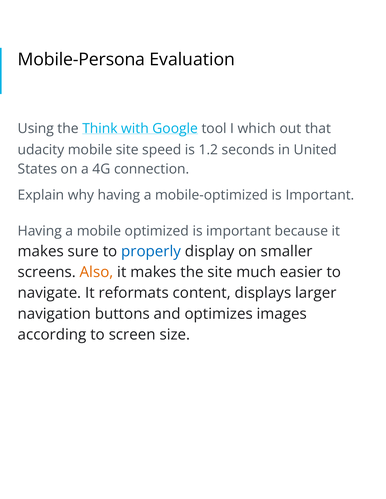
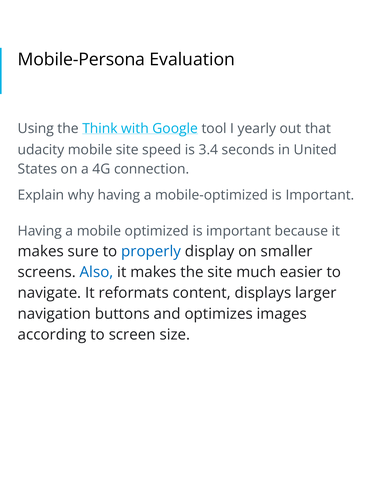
which: which -> yearly
1.2: 1.2 -> 3.4
Also colour: orange -> blue
